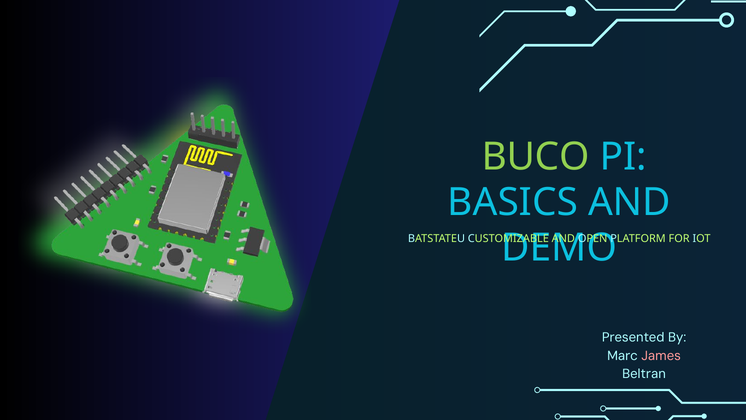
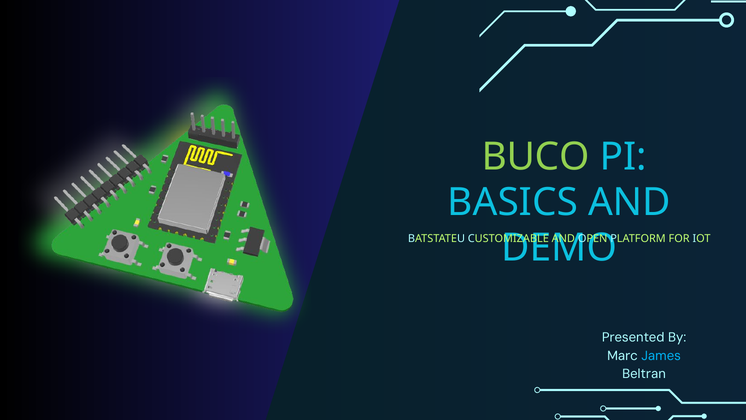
James colour: pink -> light blue
